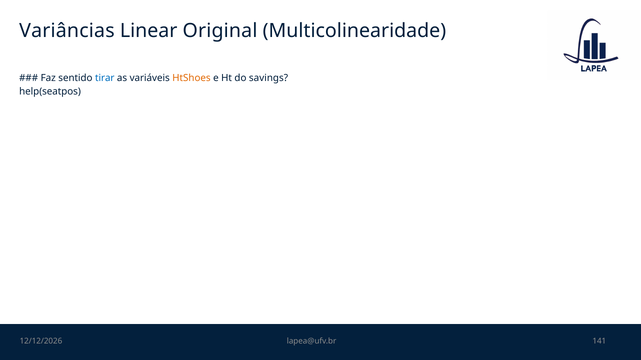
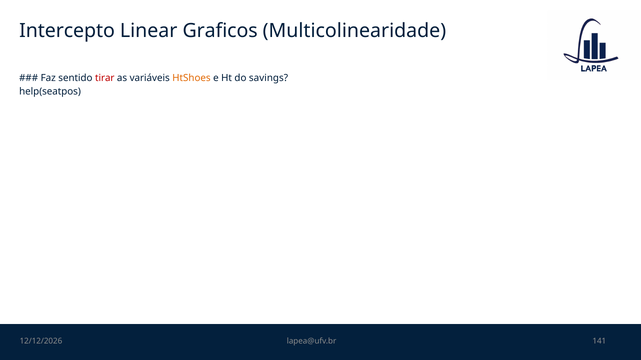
Variâncias: Variâncias -> Intercepto
Original: Original -> Graficos
tirar colour: blue -> red
